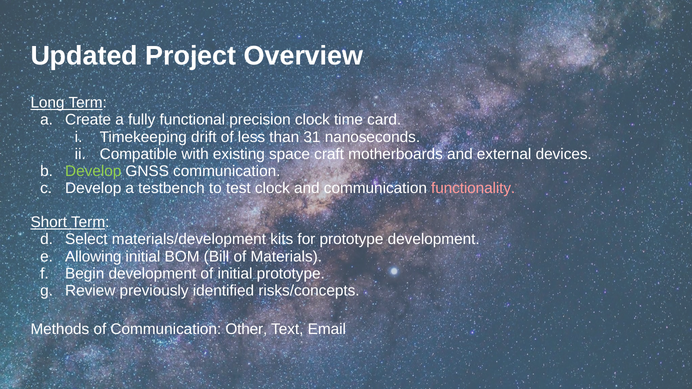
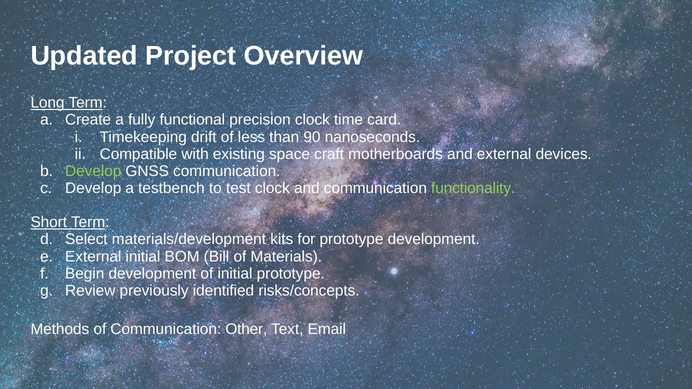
31: 31 -> 90
functionality colour: pink -> light green
Allowing at (93, 257): Allowing -> External
